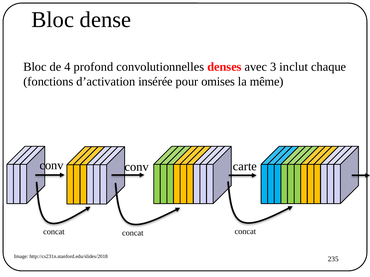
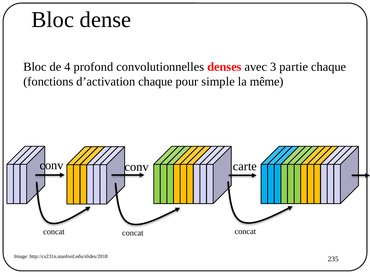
inclut: inclut -> partie
d’activation insérée: insérée -> chaque
omises: omises -> simple
